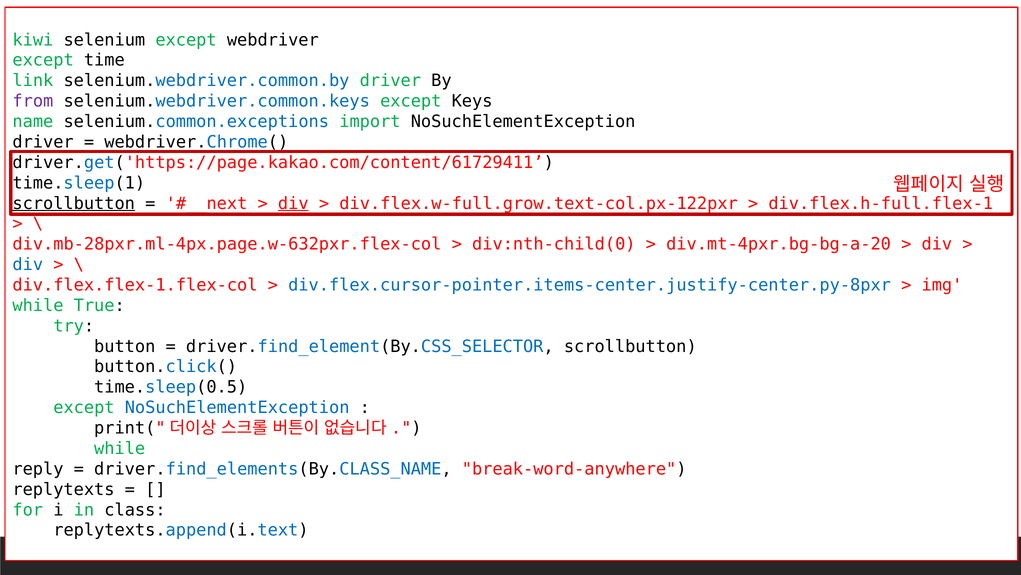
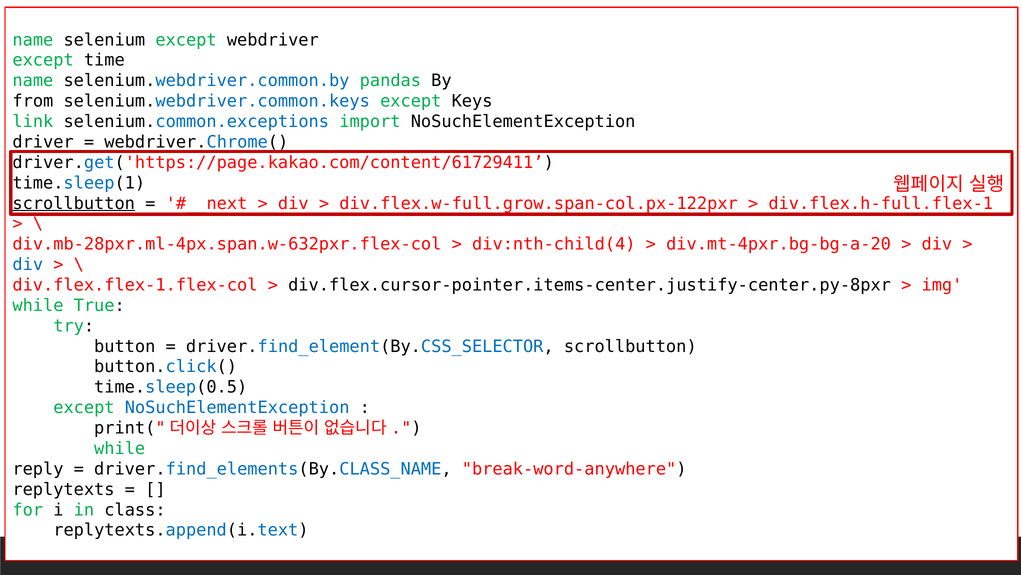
kiwi at (33, 40): kiwi -> name
link at (33, 81): link -> name
selenium.webdriver.common.by driver: driver -> pandas
from colour: purple -> black
name: name -> link
div at (293, 203) underline: present -> none
div.flex.w-full.grow.text-col.px-122pxr: div.flex.w-full.grow.text-col.px-122pxr -> div.flex.w-full.grow.span-col.px-122pxr
div.mb-28pxr.ml-4px.page.w-632pxr.flex-col: div.mb-28pxr.ml-4px.page.w-632pxr.flex-col -> div.mb-28pxr.ml-4px.span.w-632pxr.flex-col
div:nth-child(0: div:nth-child(0 -> div:nth-child(4
div.flex.cursor-pointer.items-center.justify-center.py-8pxr colour: blue -> black
